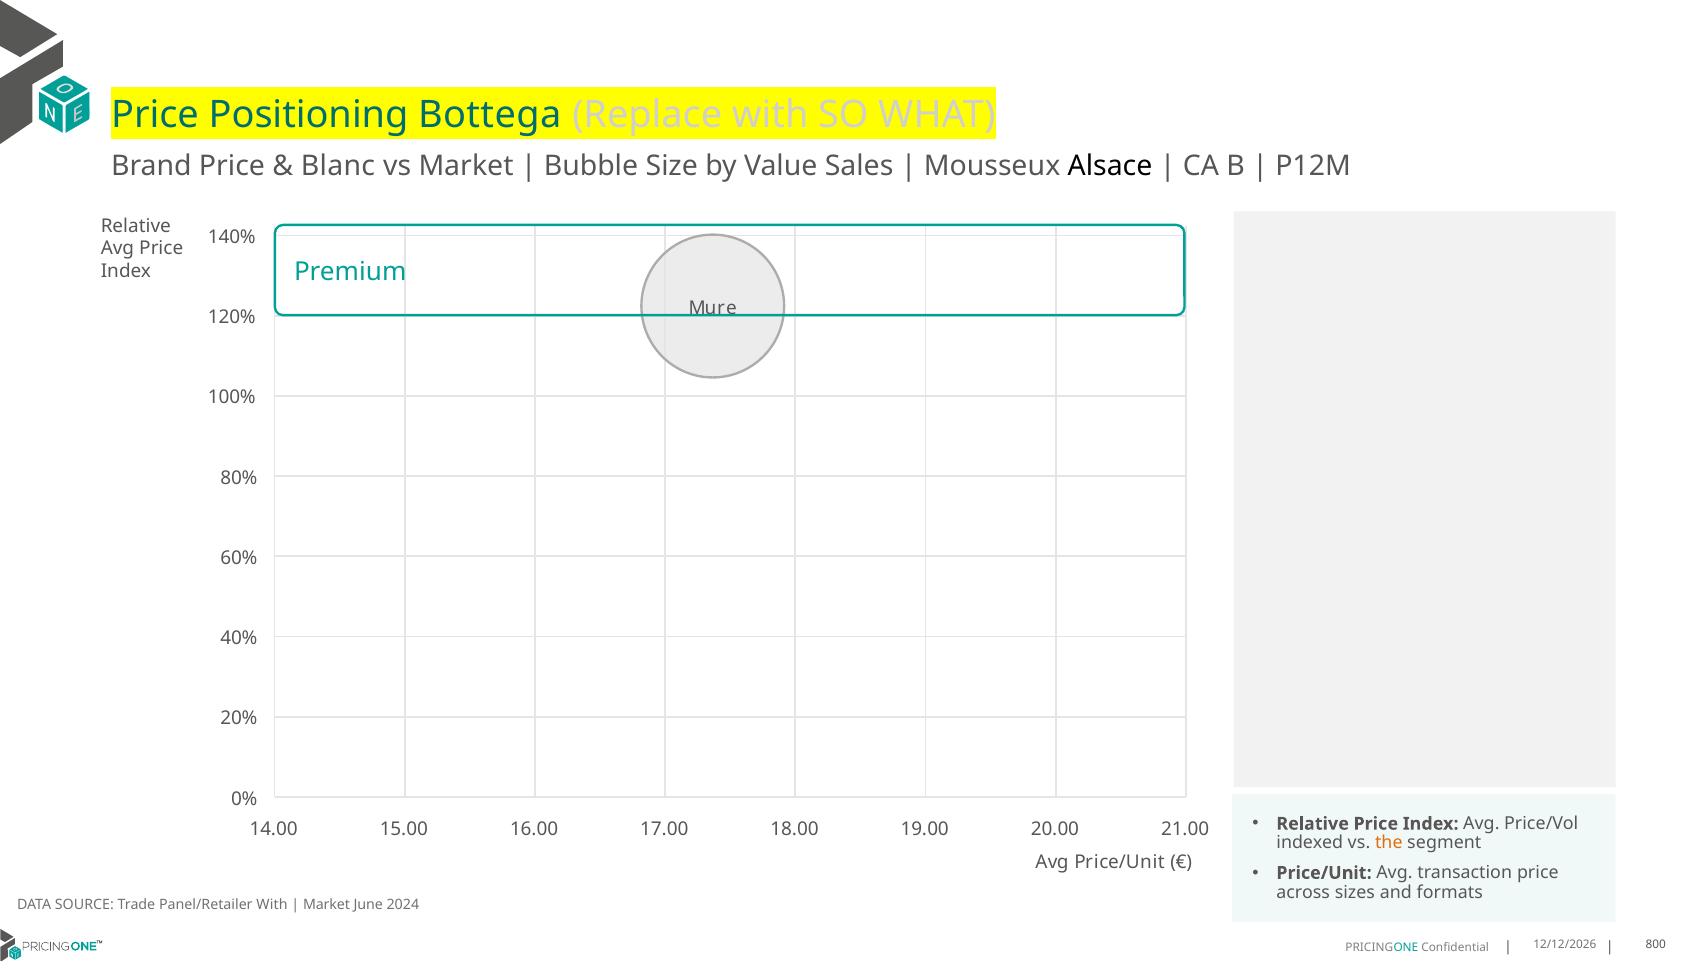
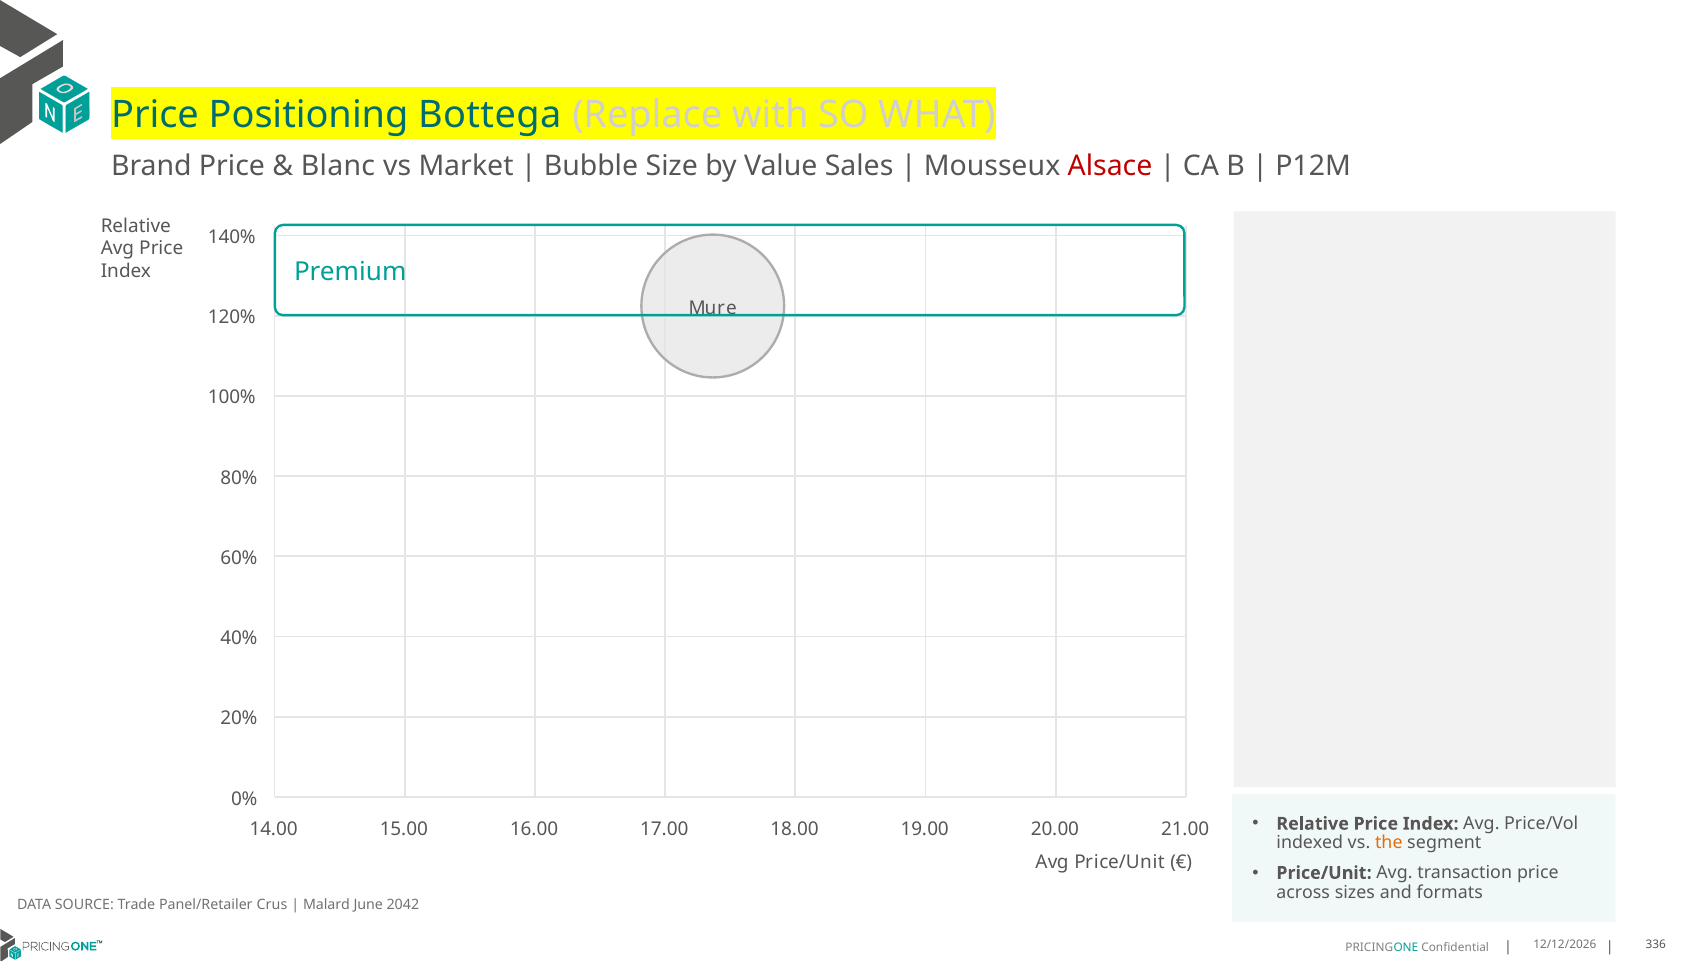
Alsace colour: black -> red
Panel/Retailer With: With -> Crus
Market at (326, 905): Market -> Malard
2024: 2024 -> 2042
800: 800 -> 336
